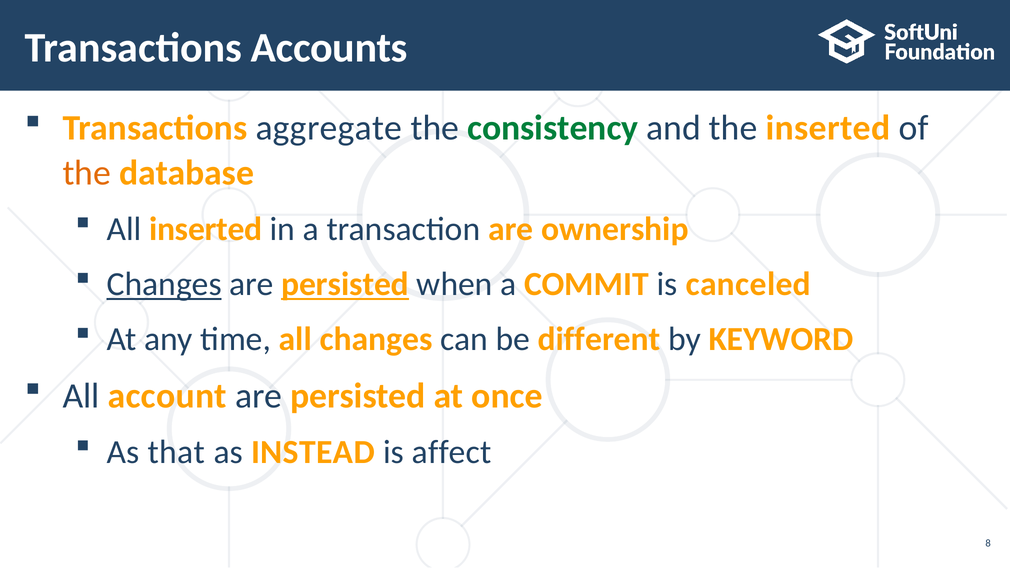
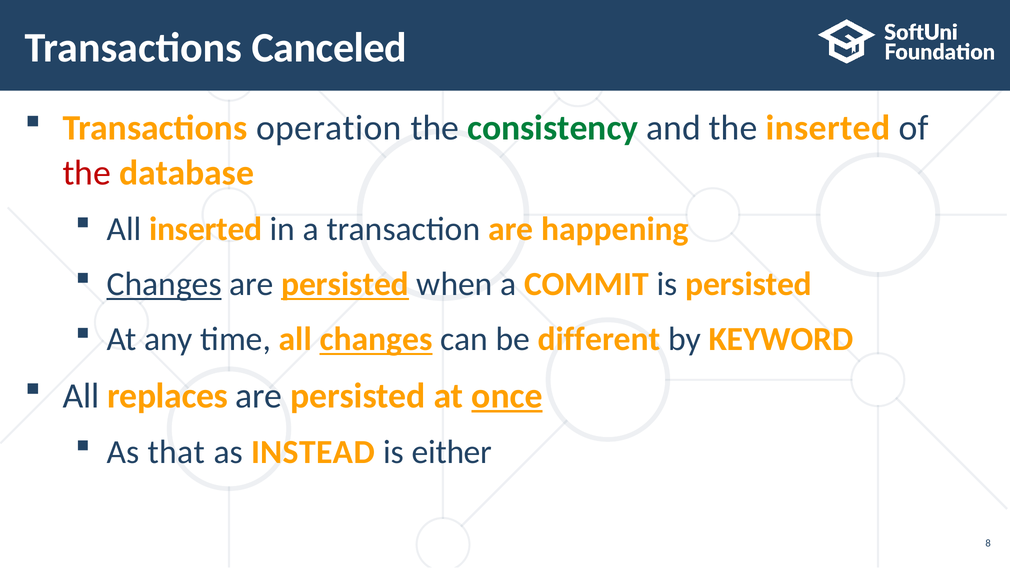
Accounts: Accounts -> Canceled
aggregate: aggregate -> operation
the at (87, 173) colour: orange -> red
ownership: ownership -> happening
is canceled: canceled -> persisted
changes at (376, 339) underline: none -> present
account: account -> replaces
once underline: none -> present
affect: affect -> either
